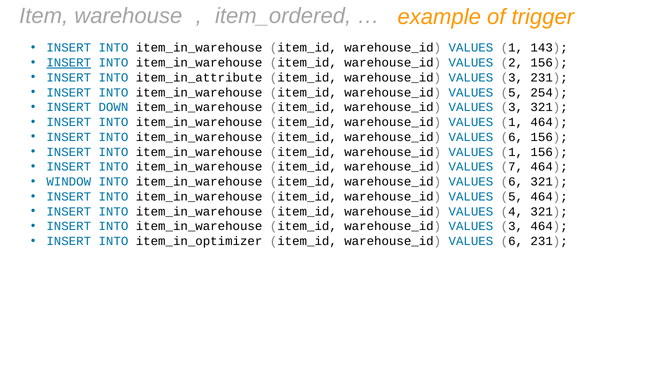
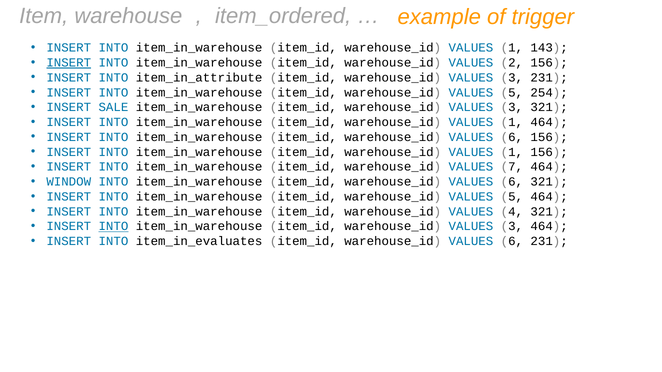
DOWN: DOWN -> SALE
INTO at (113, 227) underline: none -> present
item_in_optimizer: item_in_optimizer -> item_in_evaluates
